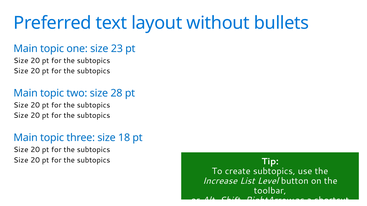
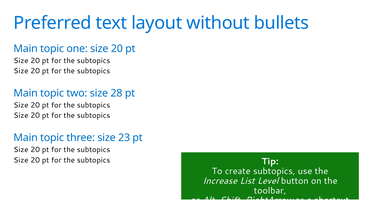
one size 23: 23 -> 20
18: 18 -> 23
